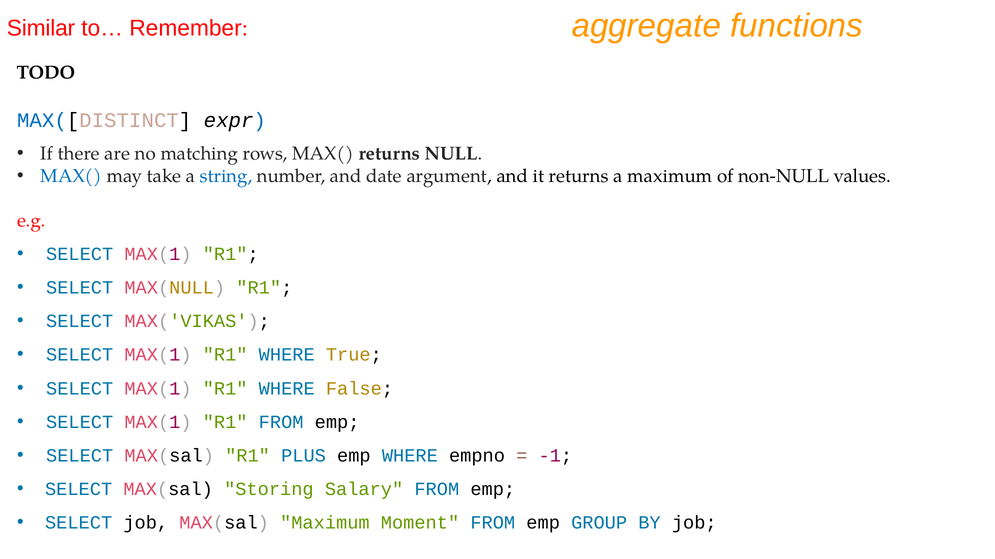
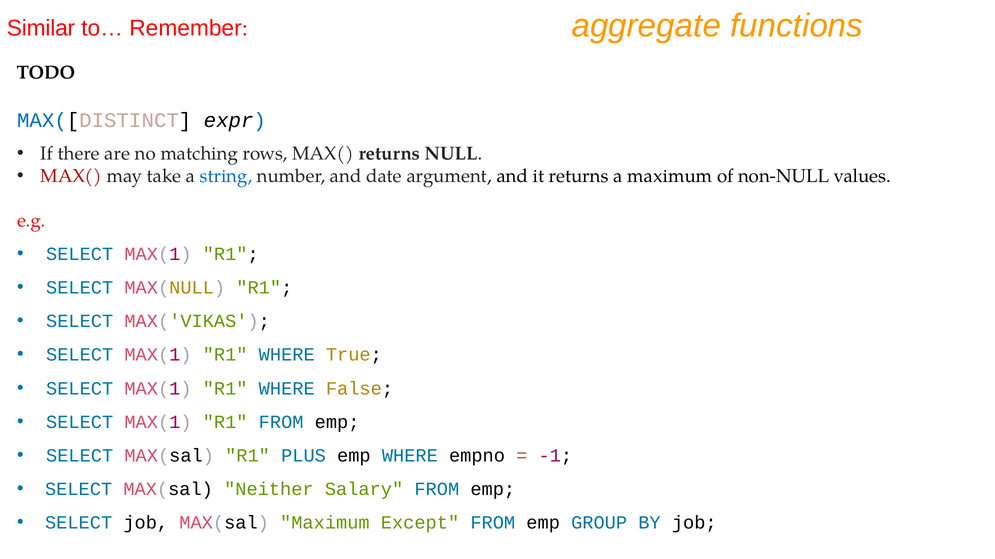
MAX( at (71, 176) colour: blue -> red
Storing: Storing -> Neither
Moment: Moment -> Except
